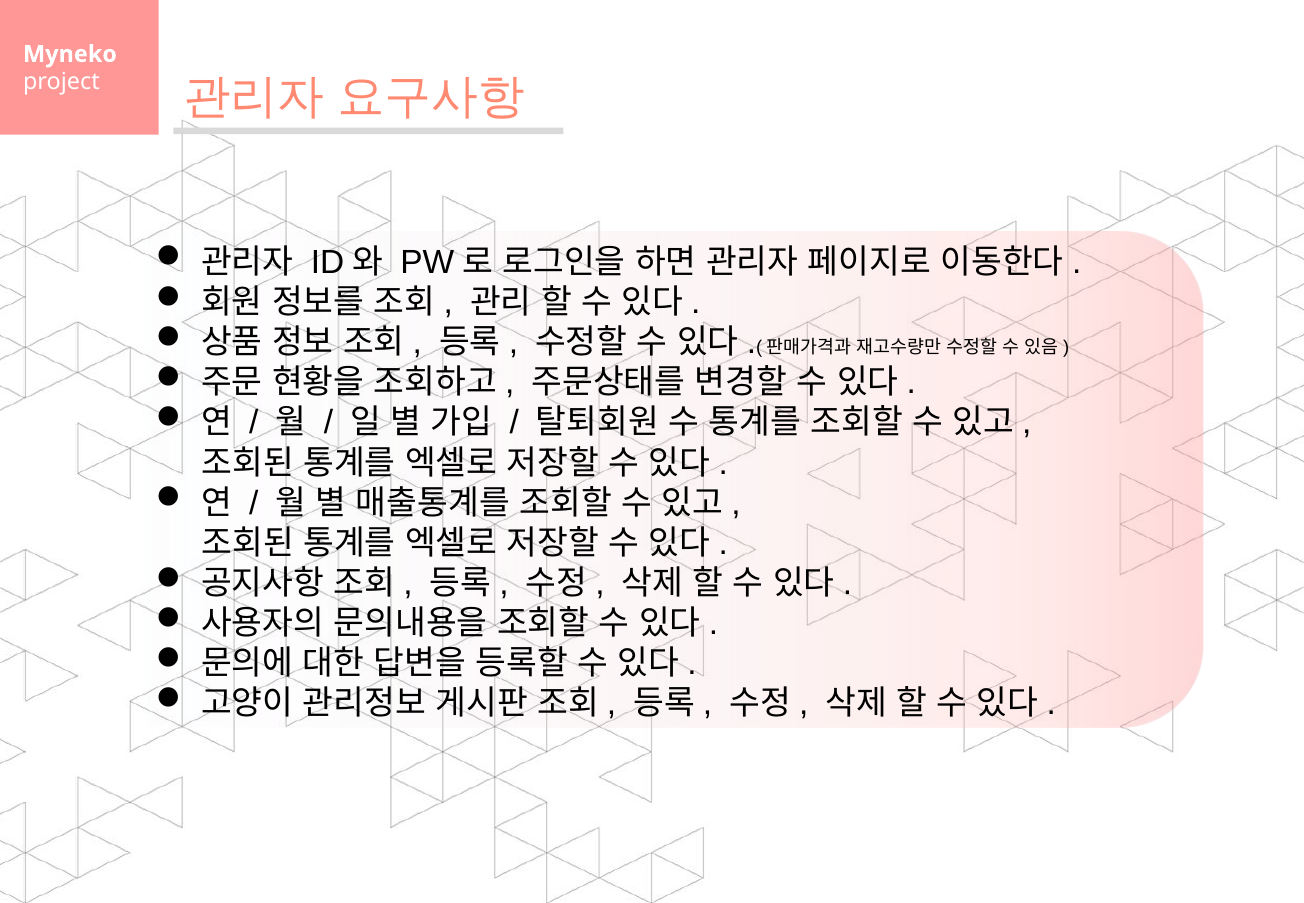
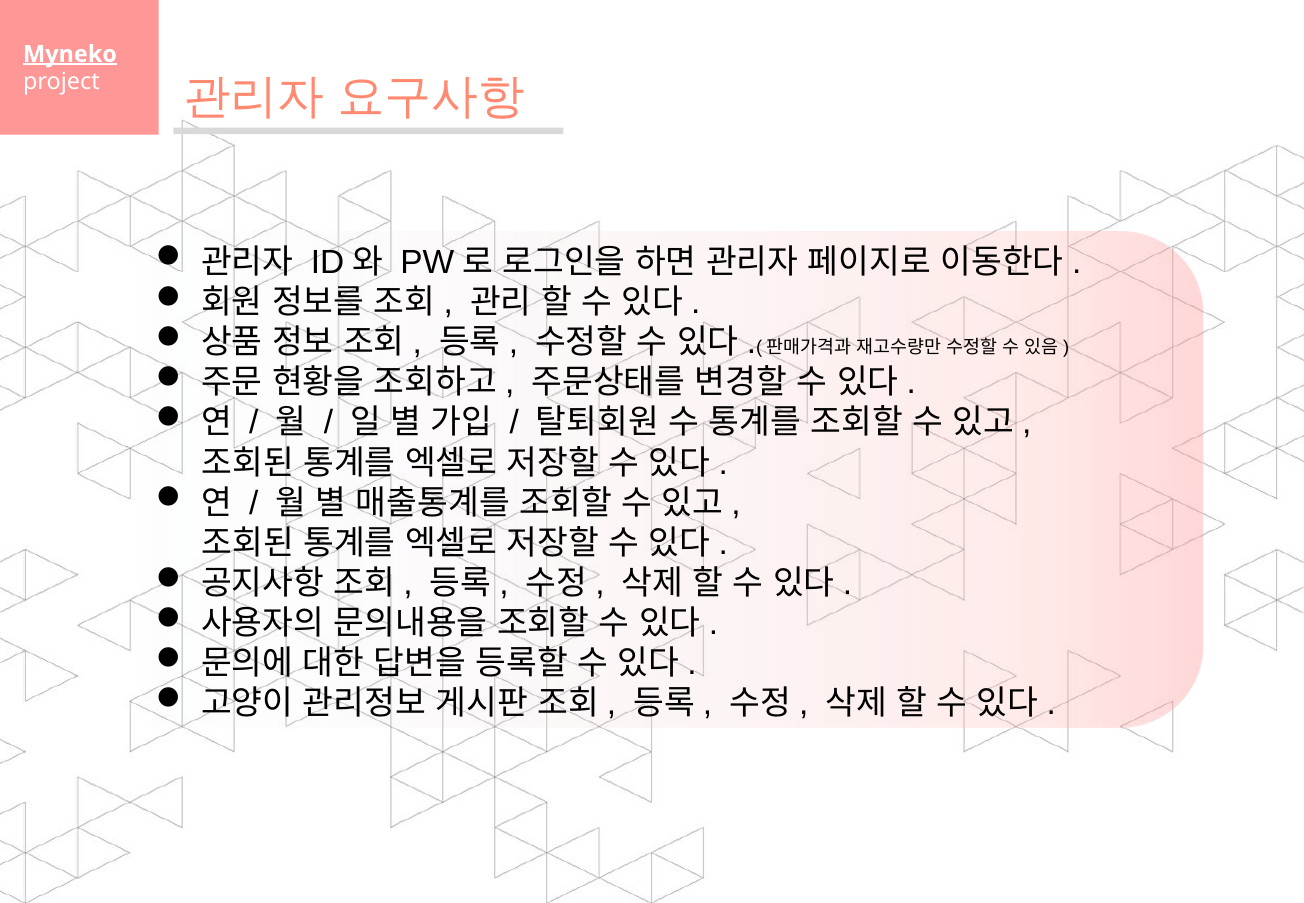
Myneko underline: none -> present
